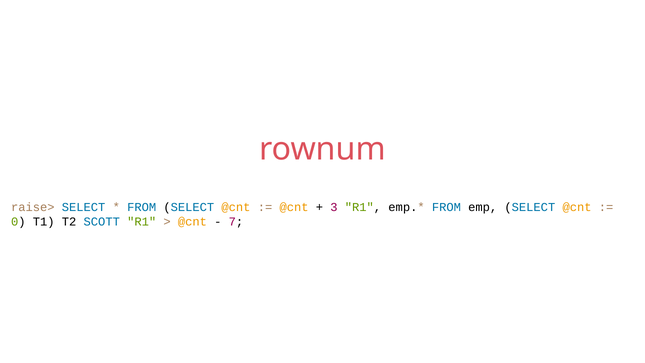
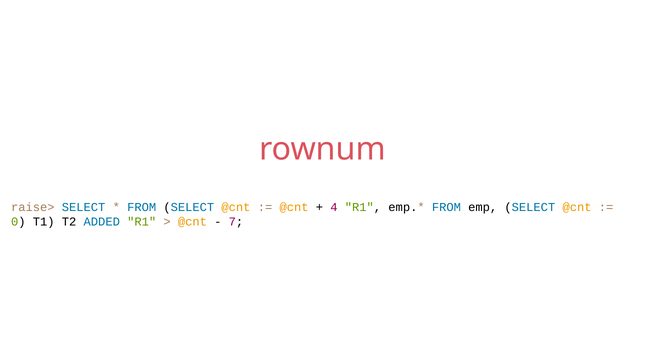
3: 3 -> 4
SCOTT: SCOTT -> ADDED
